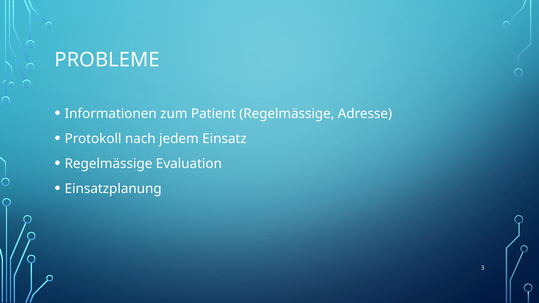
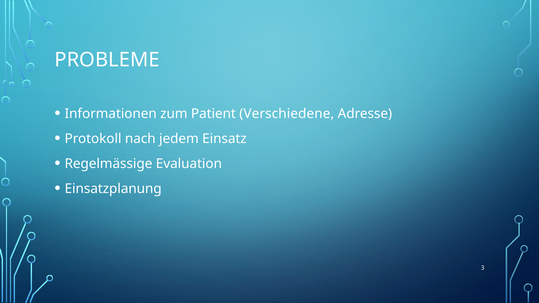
Patient Regelmässige: Regelmässige -> Verschiedene
